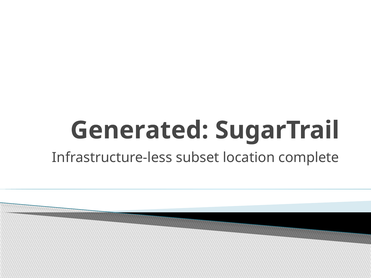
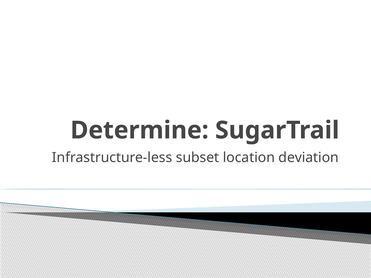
Generated: Generated -> Determine
complete: complete -> deviation
